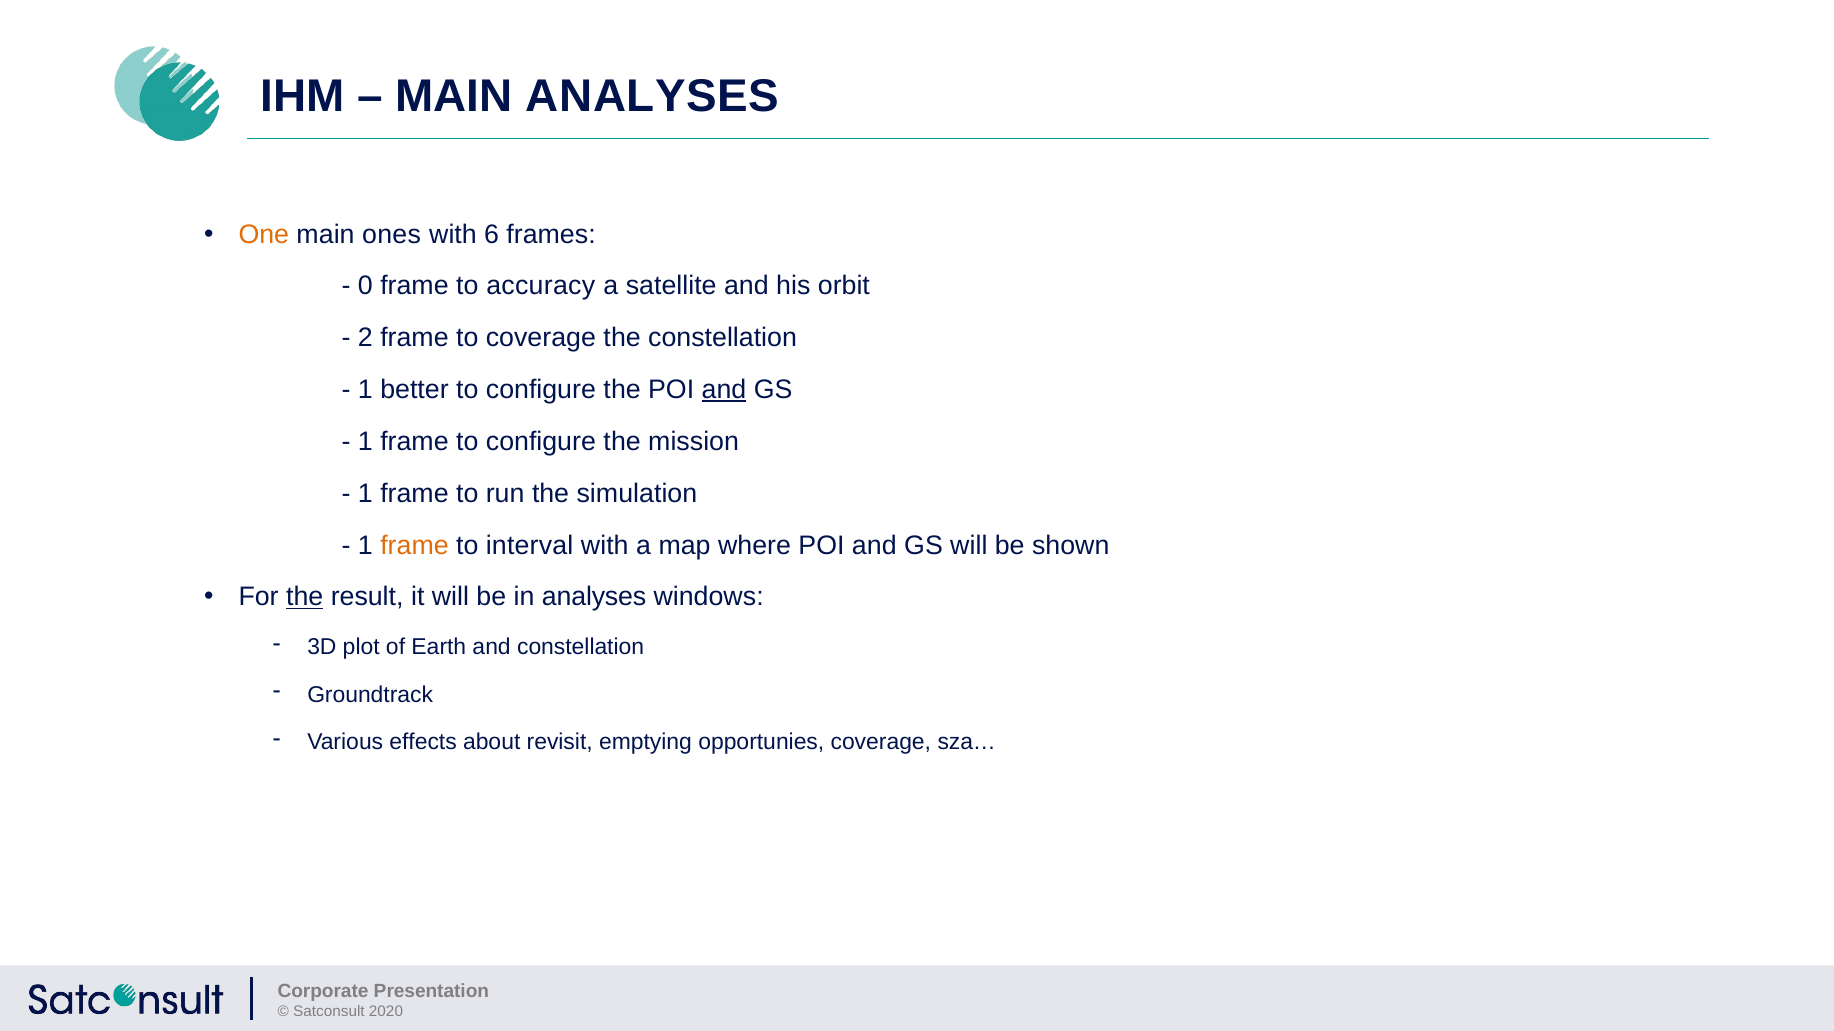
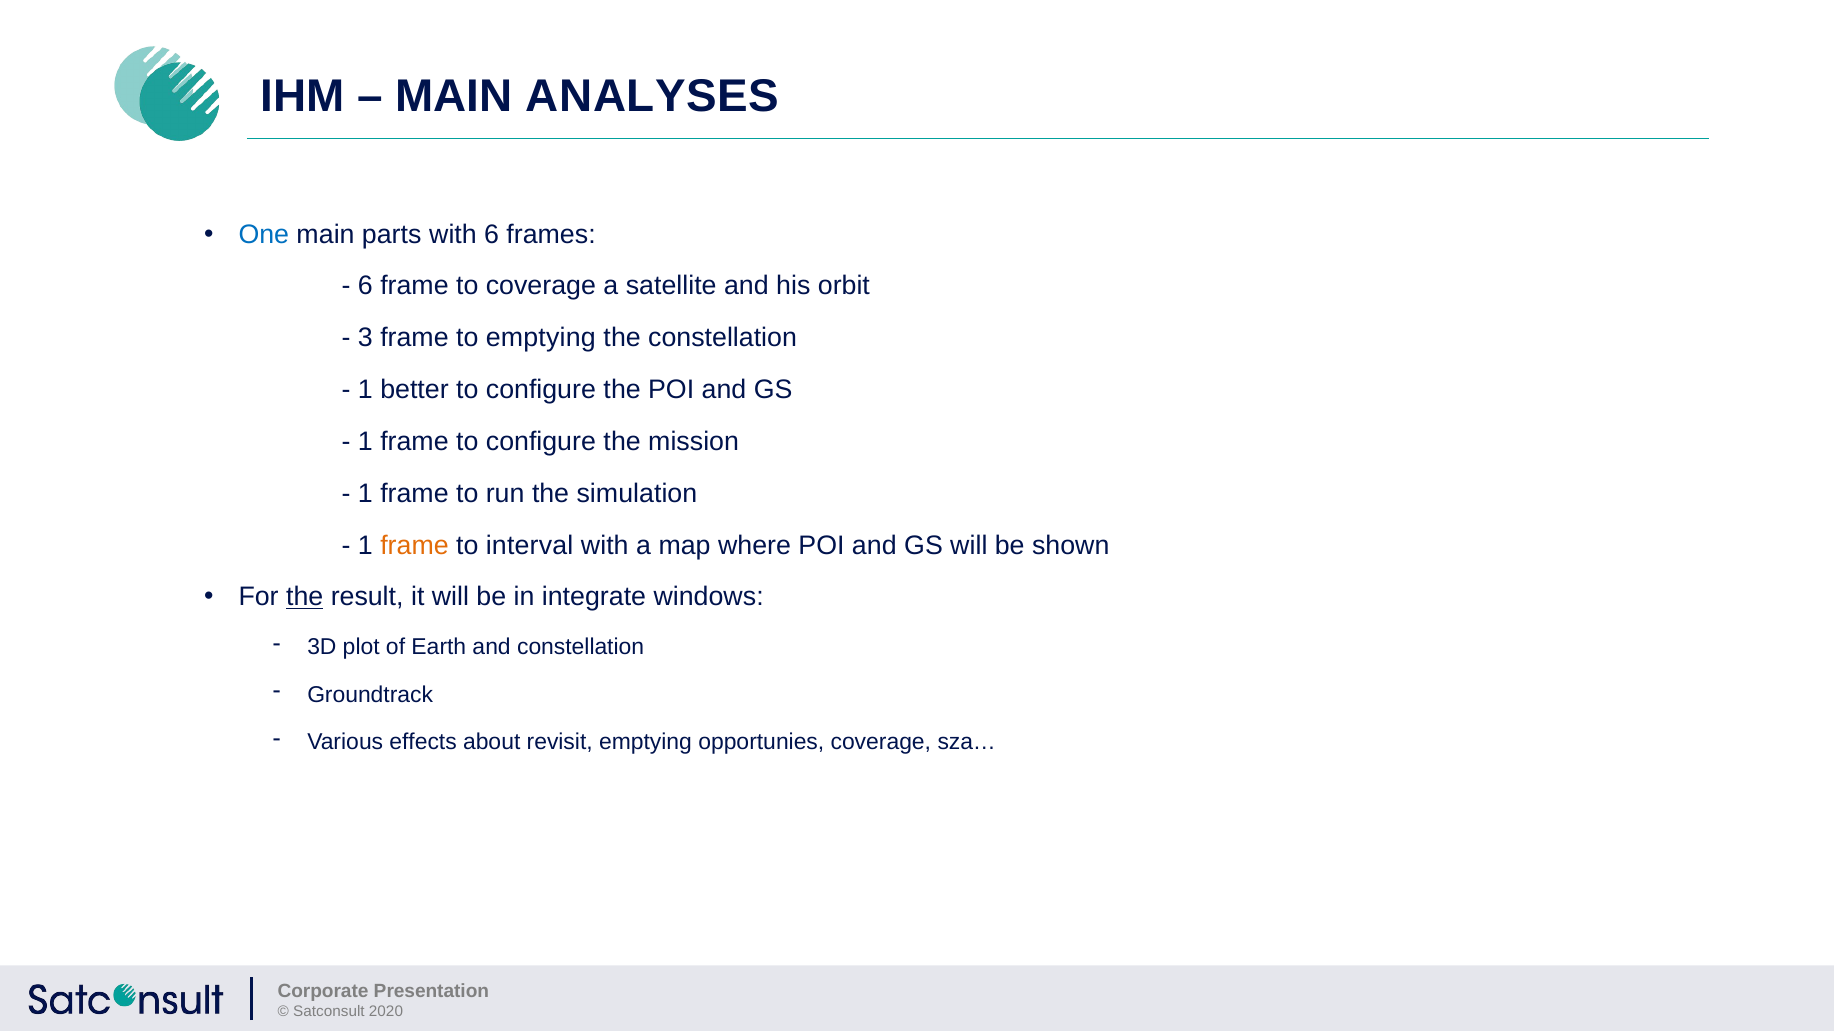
One colour: orange -> blue
ones: ones -> parts
0 at (365, 286): 0 -> 6
to accuracy: accuracy -> coverage
2: 2 -> 3
to coverage: coverage -> emptying
and at (724, 390) underline: present -> none
in analyses: analyses -> integrate
